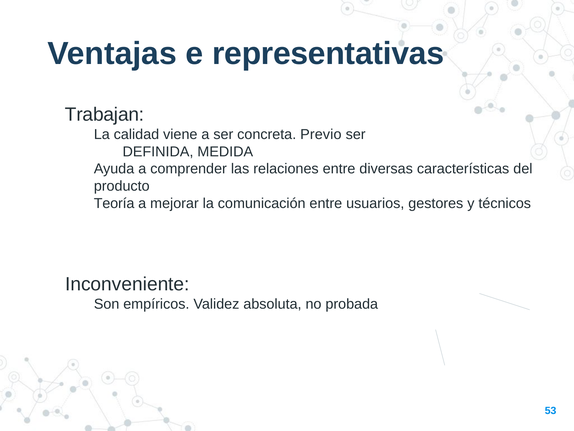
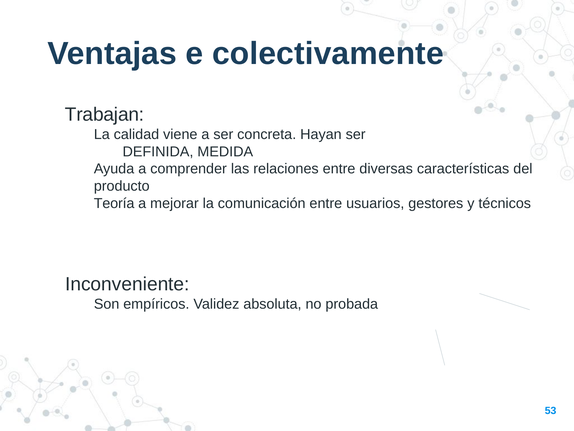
representativas: representativas -> colectivamente
Previo: Previo -> Hayan
